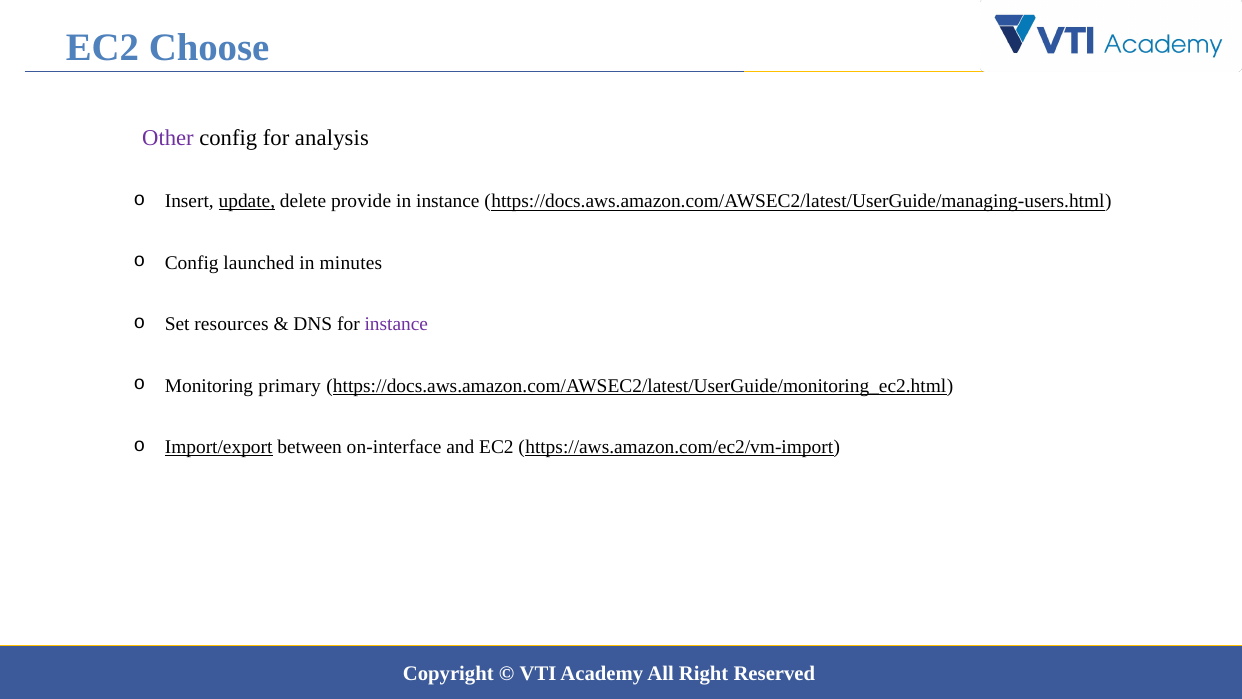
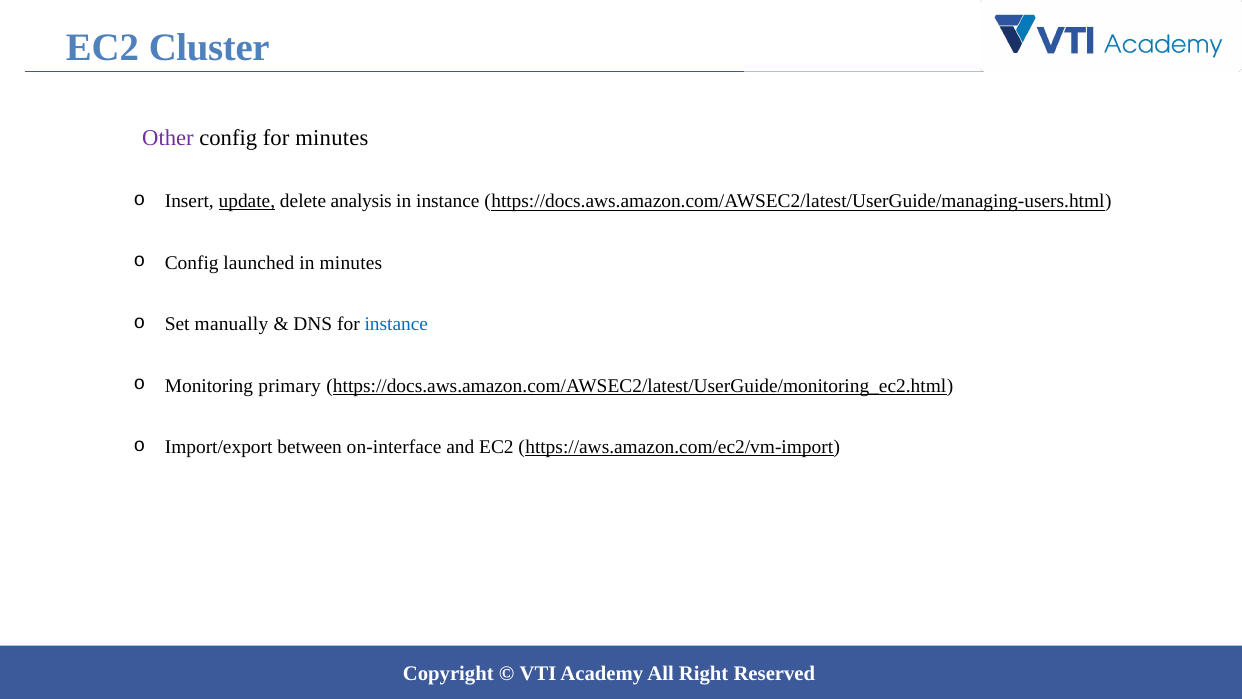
Choose: Choose -> Cluster
for analysis: analysis -> minutes
provide: provide -> analysis
resources: resources -> manually
instance at (396, 324) colour: purple -> blue
Import/export underline: present -> none
